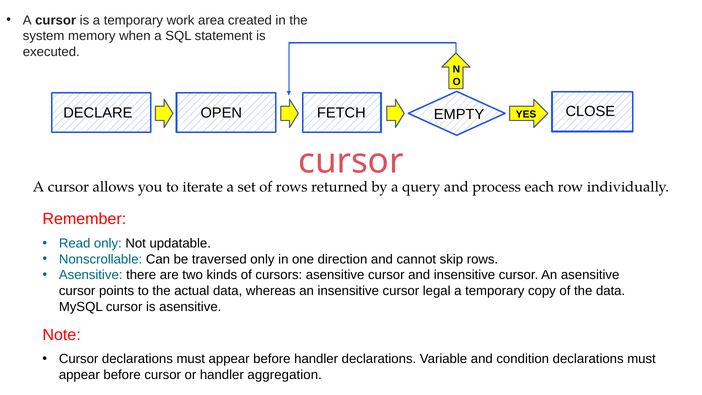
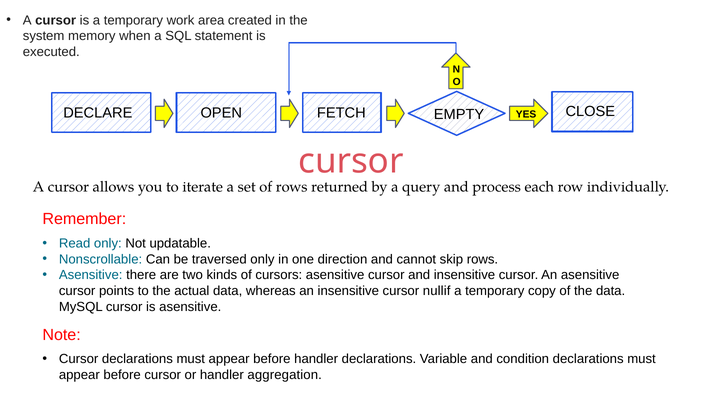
legal: legal -> nullif
